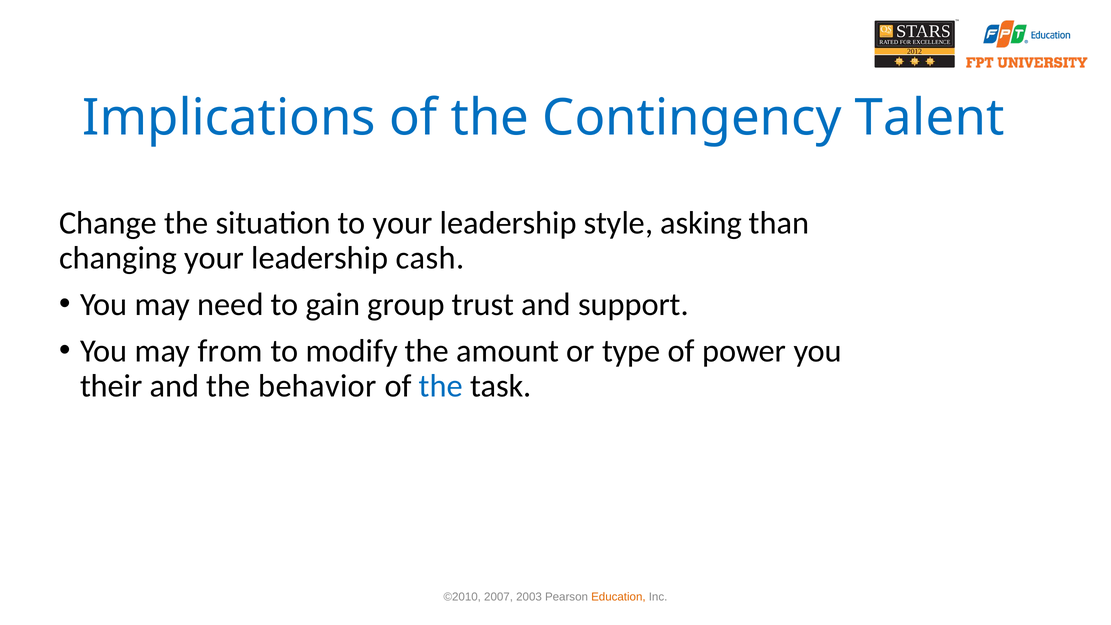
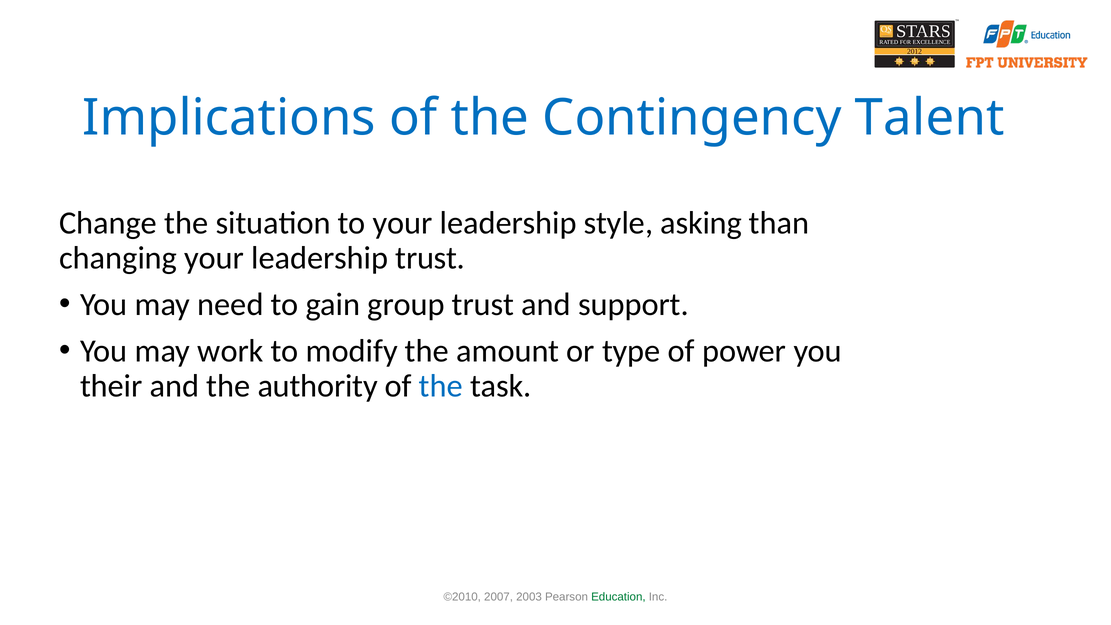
leadership cash: cash -> trust
from: from -> work
behavior: behavior -> authority
Education colour: orange -> green
